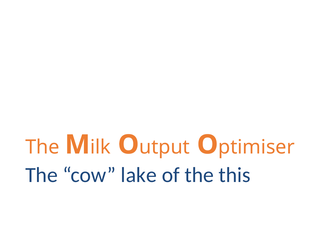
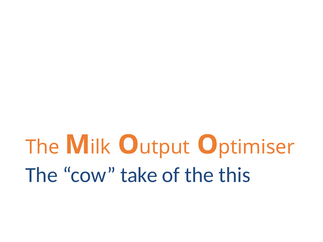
lake: lake -> take
